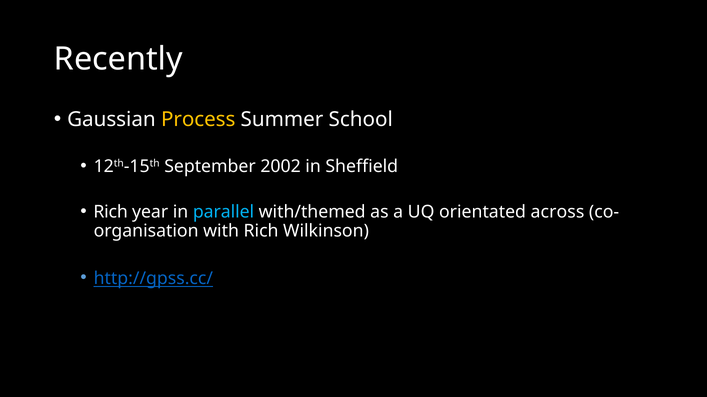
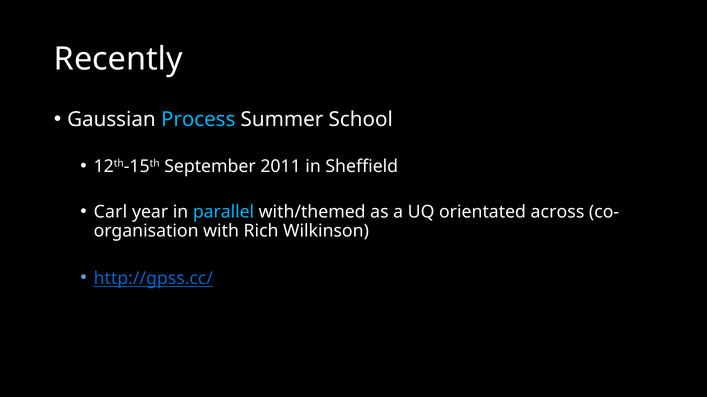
Process colour: yellow -> light blue
2002: 2002 -> 2011
Rich at (111, 212): Rich -> Carl
